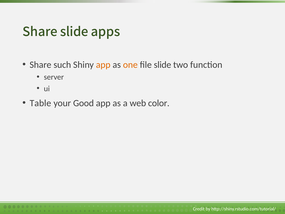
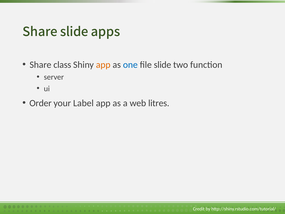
such: such -> class
one colour: orange -> blue
Table: Table -> Order
Good: Good -> Label
color: color -> litres
